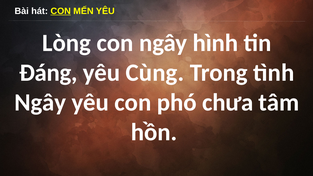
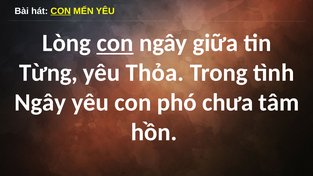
con at (115, 43) underline: none -> present
hình: hình -> giữa
Đáng: Đáng -> Từng
Cùng: Cùng -> Thỏa
